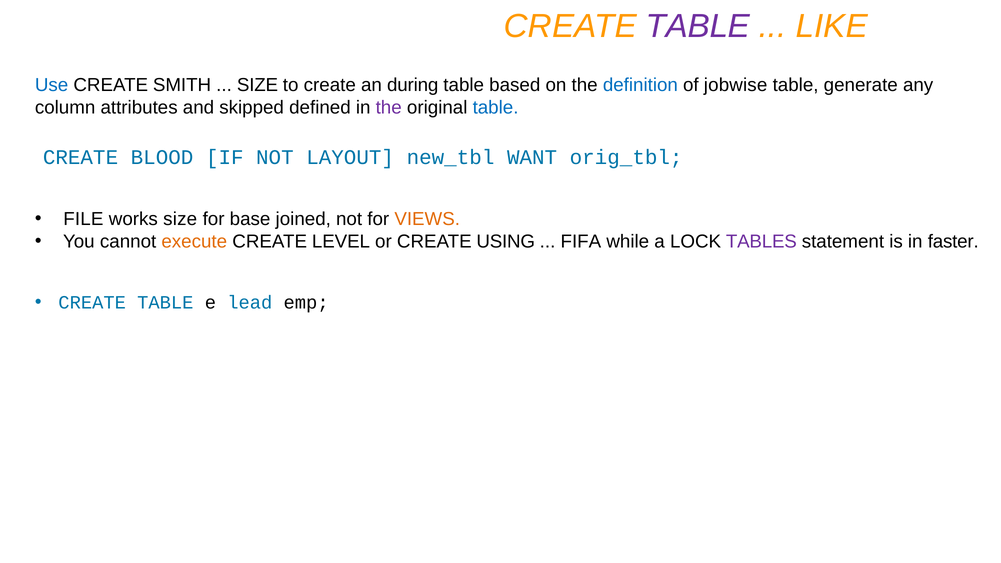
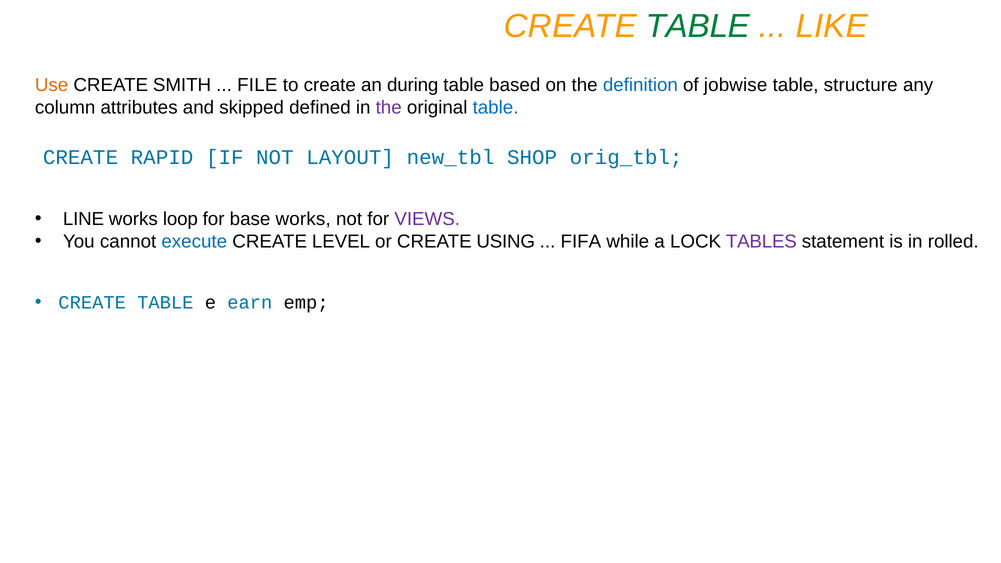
TABLE at (698, 26) colour: purple -> green
Use colour: blue -> orange
SIZE at (257, 85): SIZE -> FILE
generate: generate -> structure
BLOOD: BLOOD -> RAPID
WANT: WANT -> SHOP
FILE: FILE -> LINE
works size: size -> loop
base joined: joined -> works
VIEWS colour: orange -> purple
execute colour: orange -> blue
faster: faster -> rolled
lead: lead -> earn
